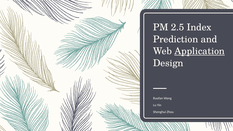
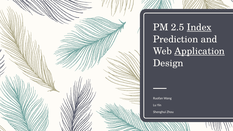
Index underline: none -> present
